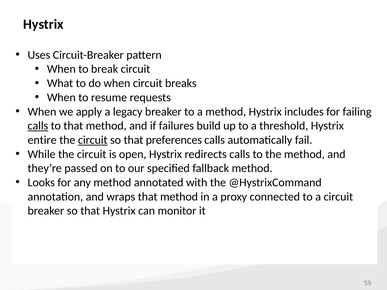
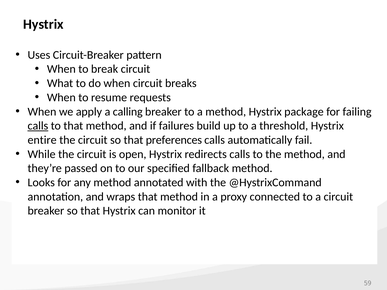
legacy: legacy -> calling
includes: includes -> package
circuit at (93, 140) underline: present -> none
